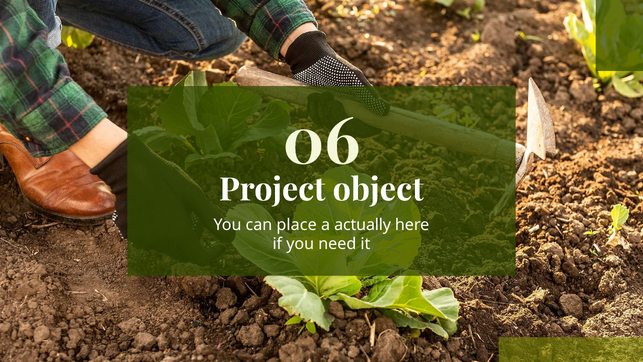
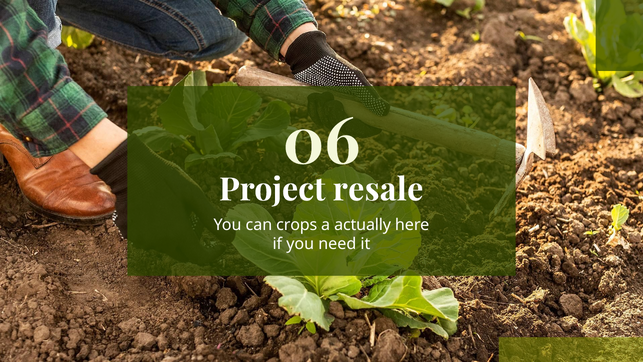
object: object -> resale
place: place -> crops
